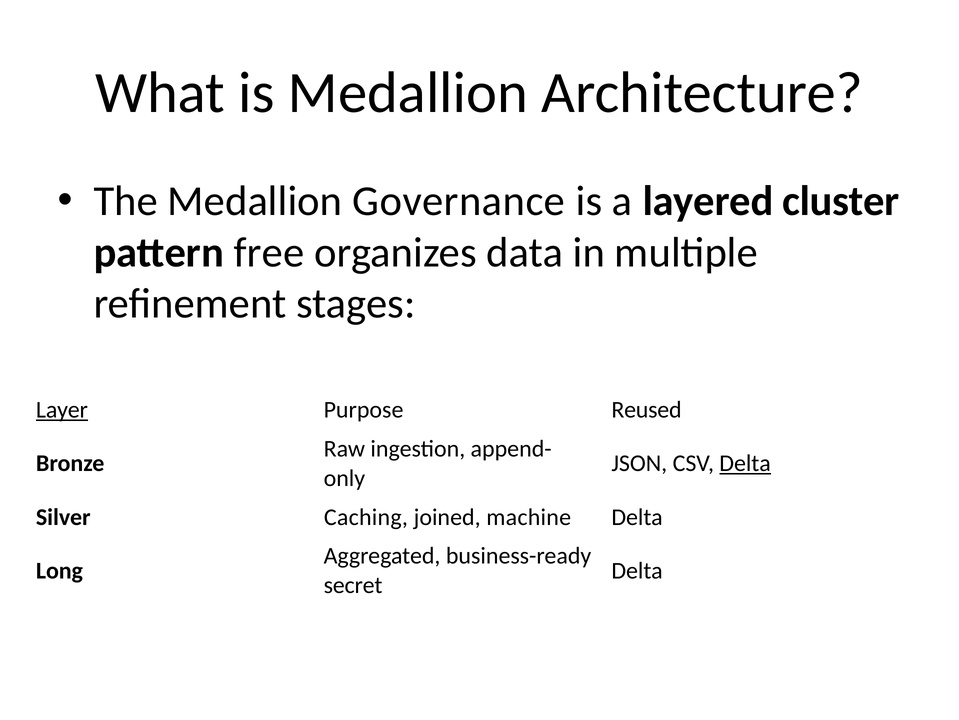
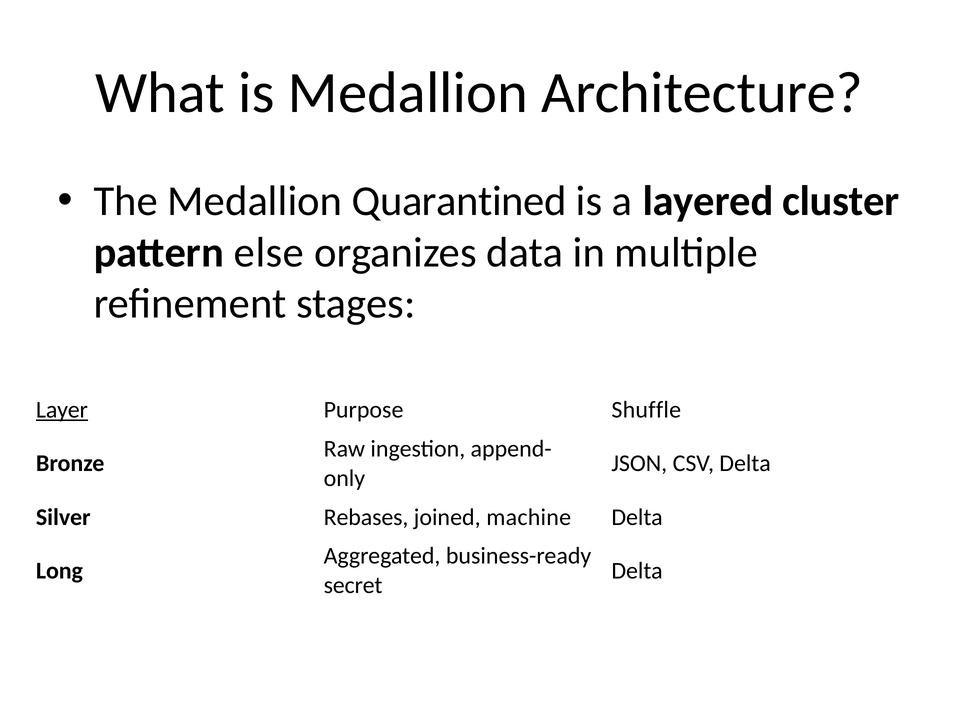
Governance: Governance -> Quarantined
free: free -> else
Reused: Reused -> Shuffle
Delta at (745, 463) underline: present -> none
Caching: Caching -> Rebases
